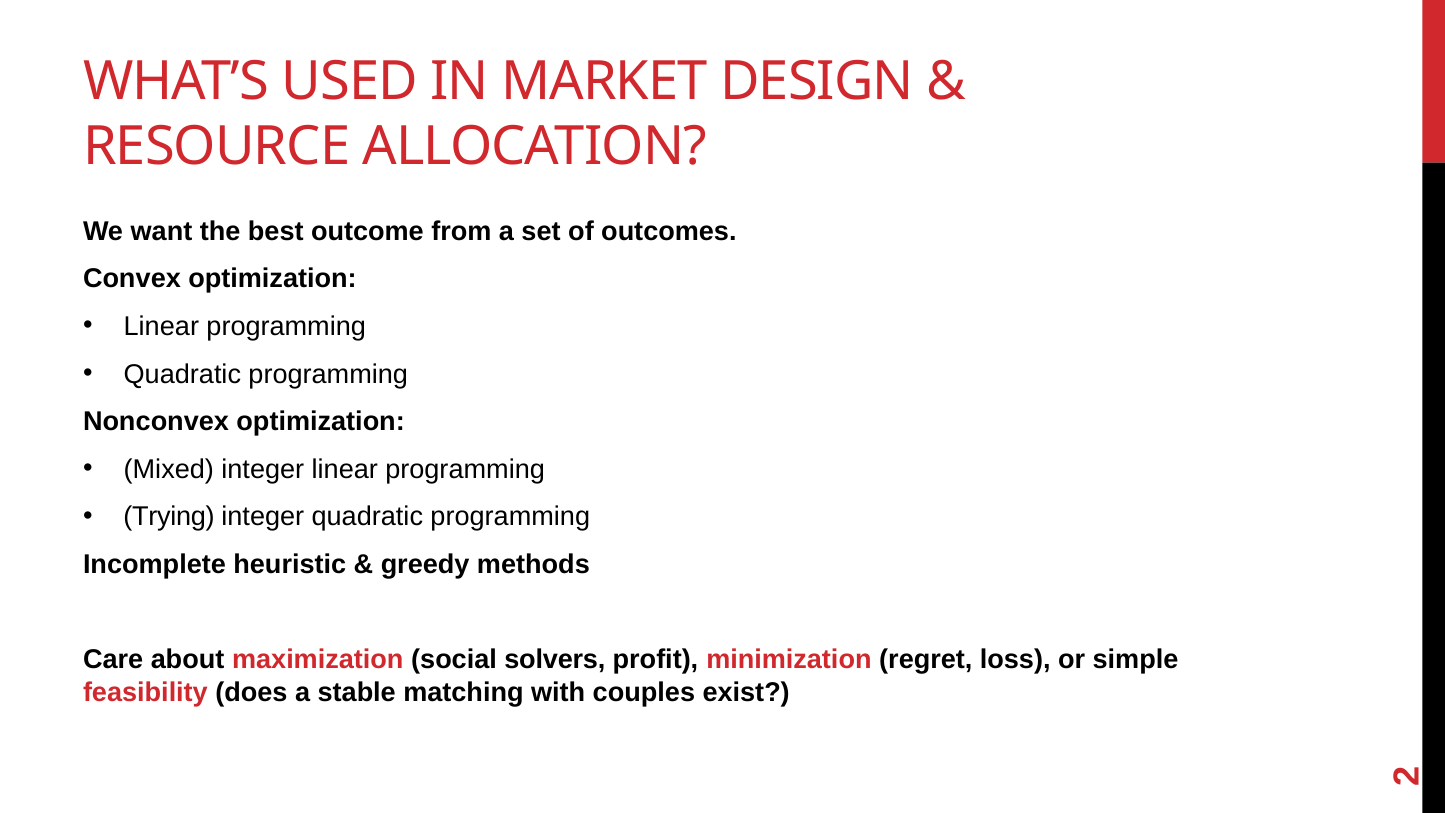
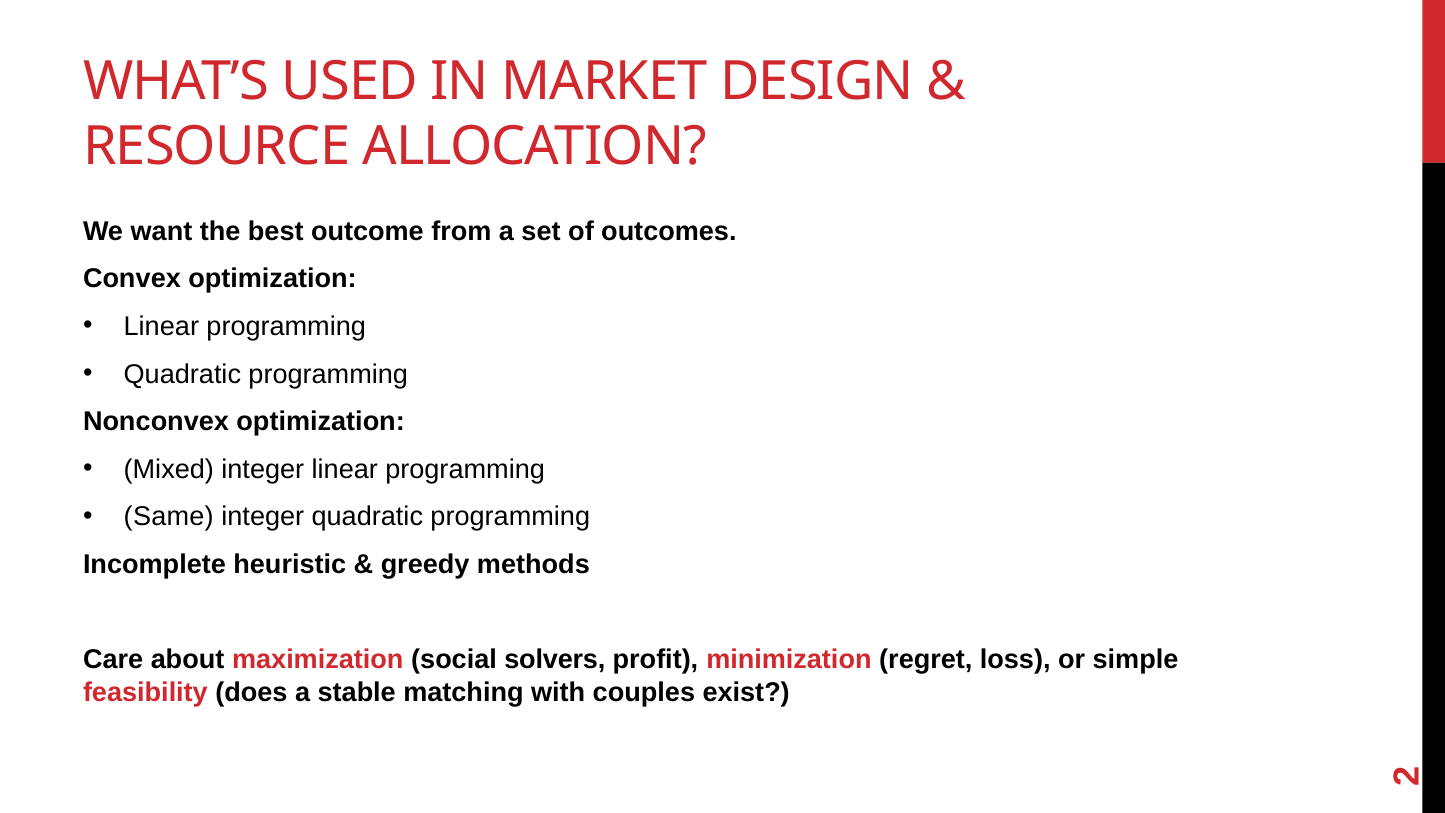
Trying: Trying -> Same
